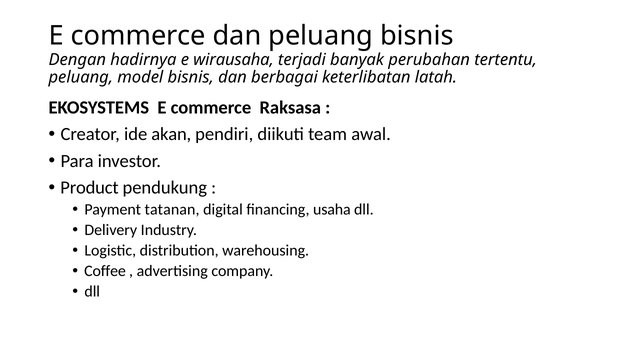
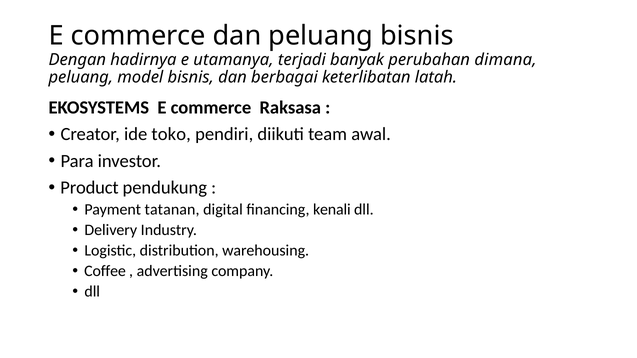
wirausaha: wirausaha -> utamanya
tertentu: tertentu -> dimana
akan: akan -> toko
usaha: usaha -> kenali
